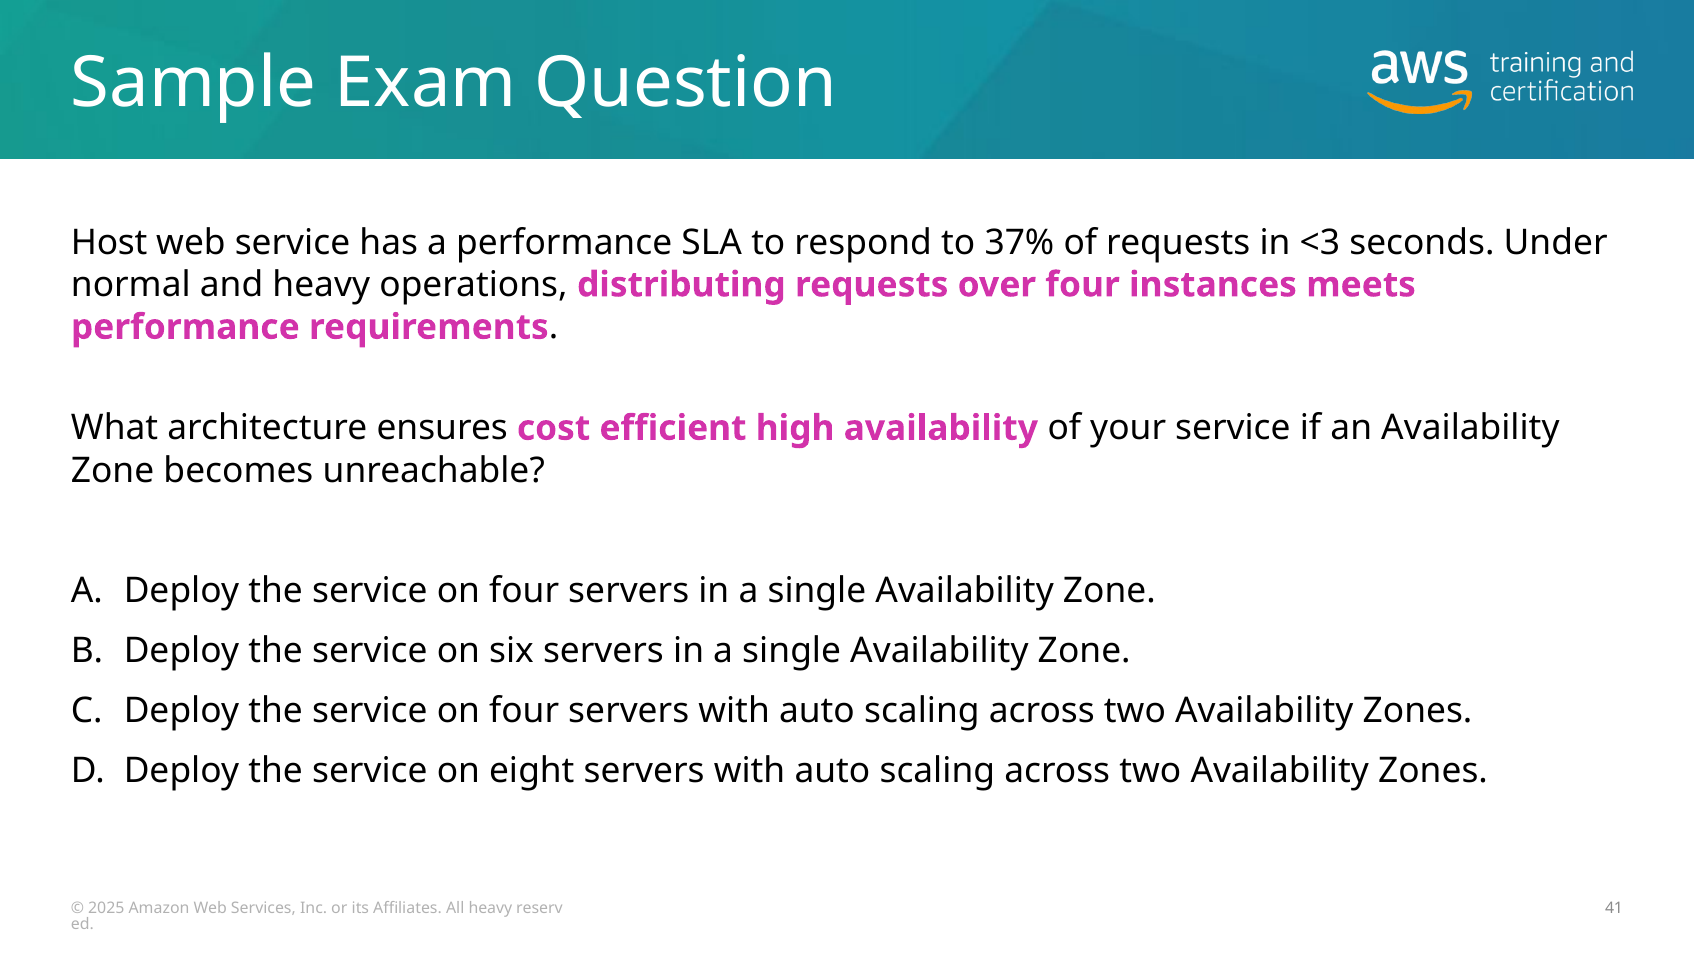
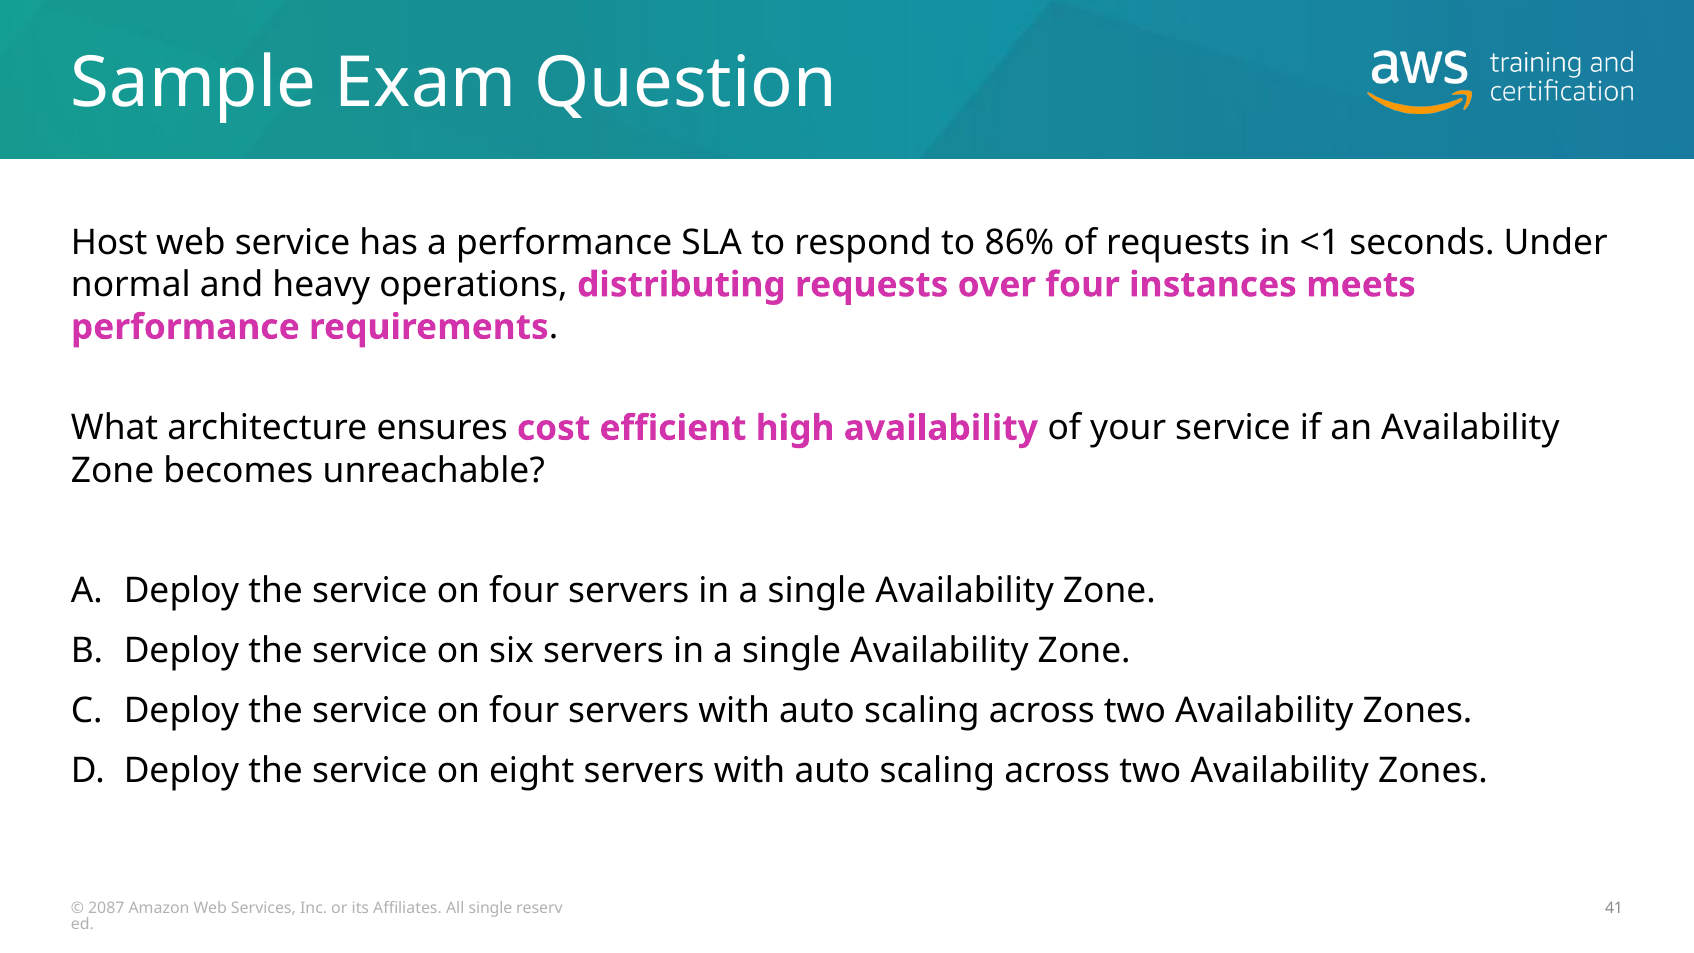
37%: 37% -> 86%
<3: <3 -> <1
2025: 2025 -> 2087
All heavy: heavy -> single
